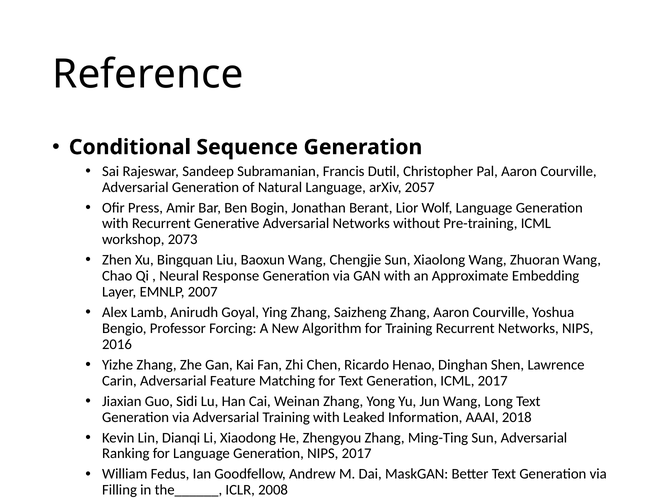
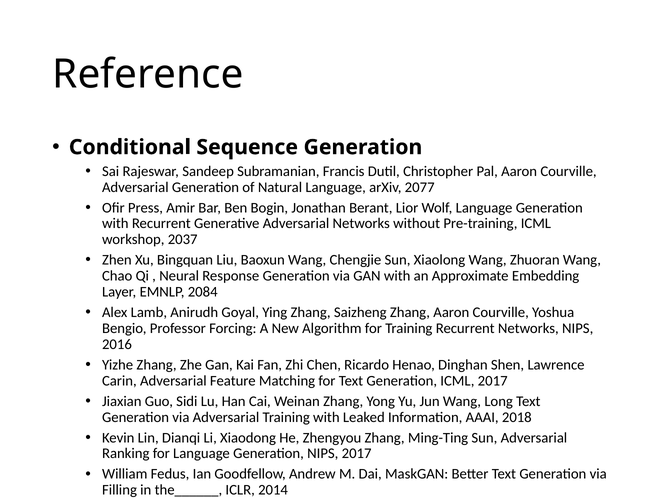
2057: 2057 -> 2077
2073: 2073 -> 2037
2007: 2007 -> 2084
2008: 2008 -> 2014
